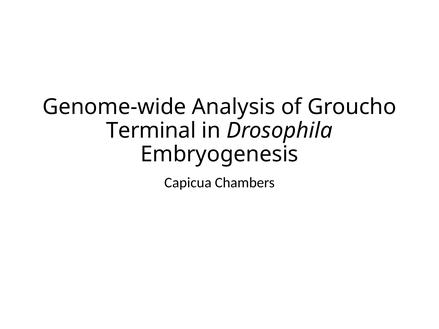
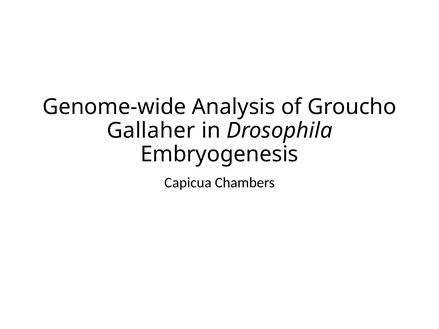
Terminal: Terminal -> Gallaher
